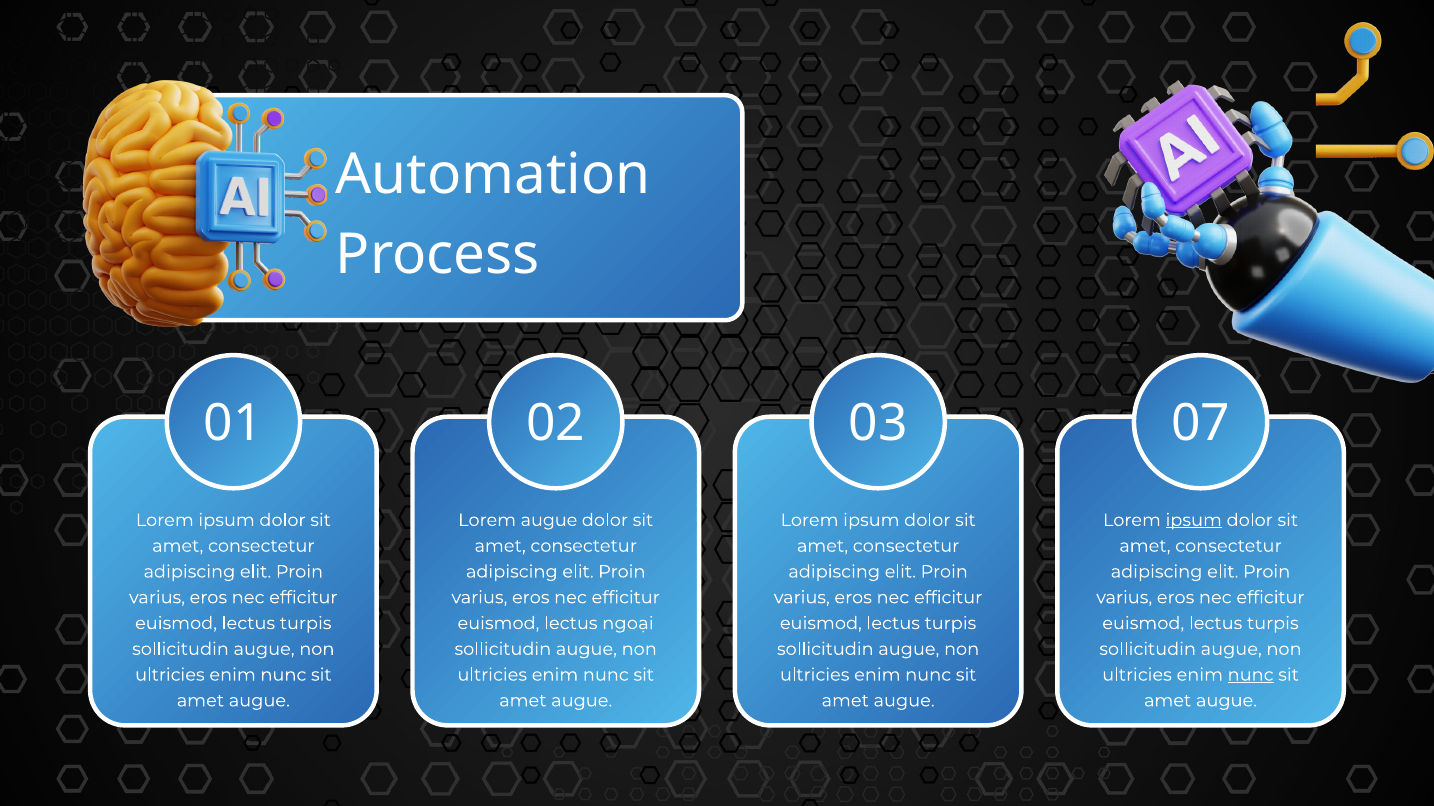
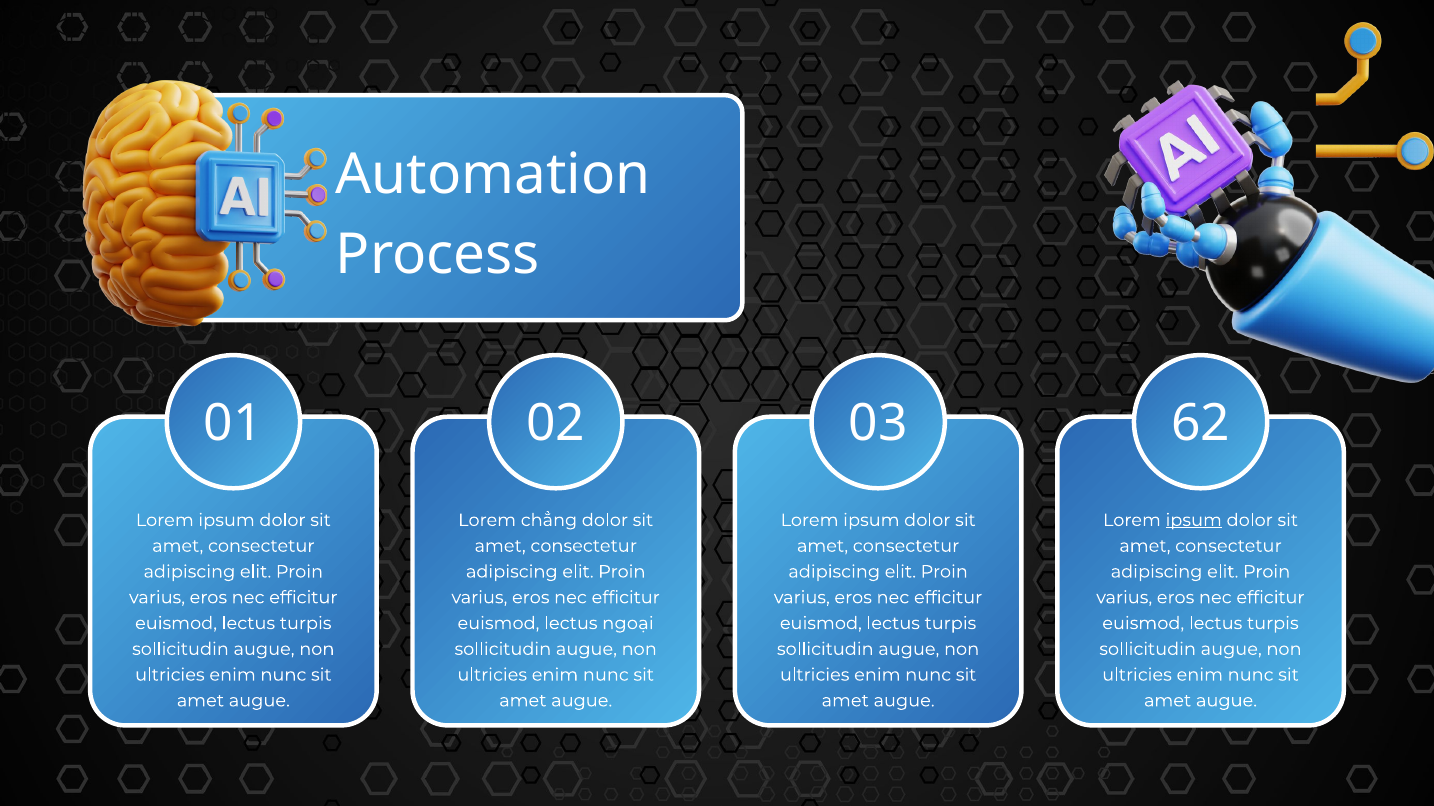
07: 07 -> 62
Lorem augue: augue -> chẳng
nunc at (1251, 675) underline: present -> none
